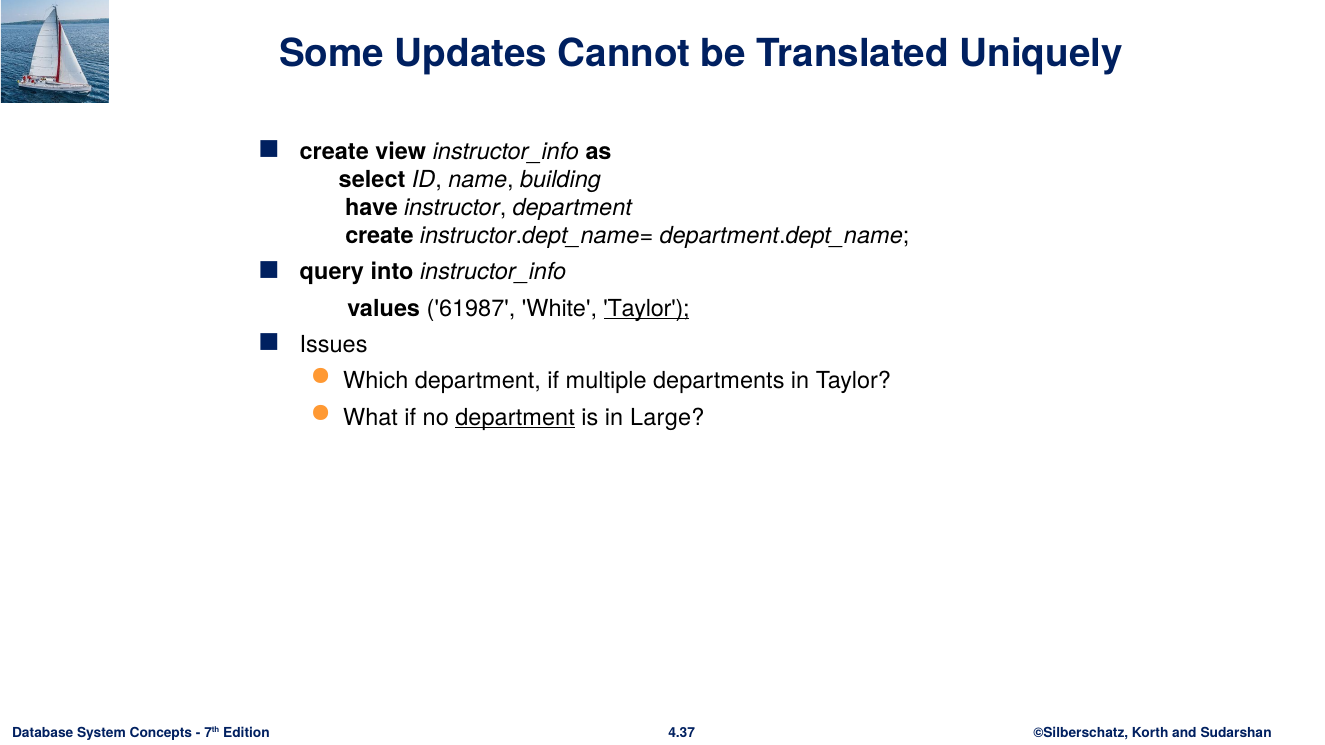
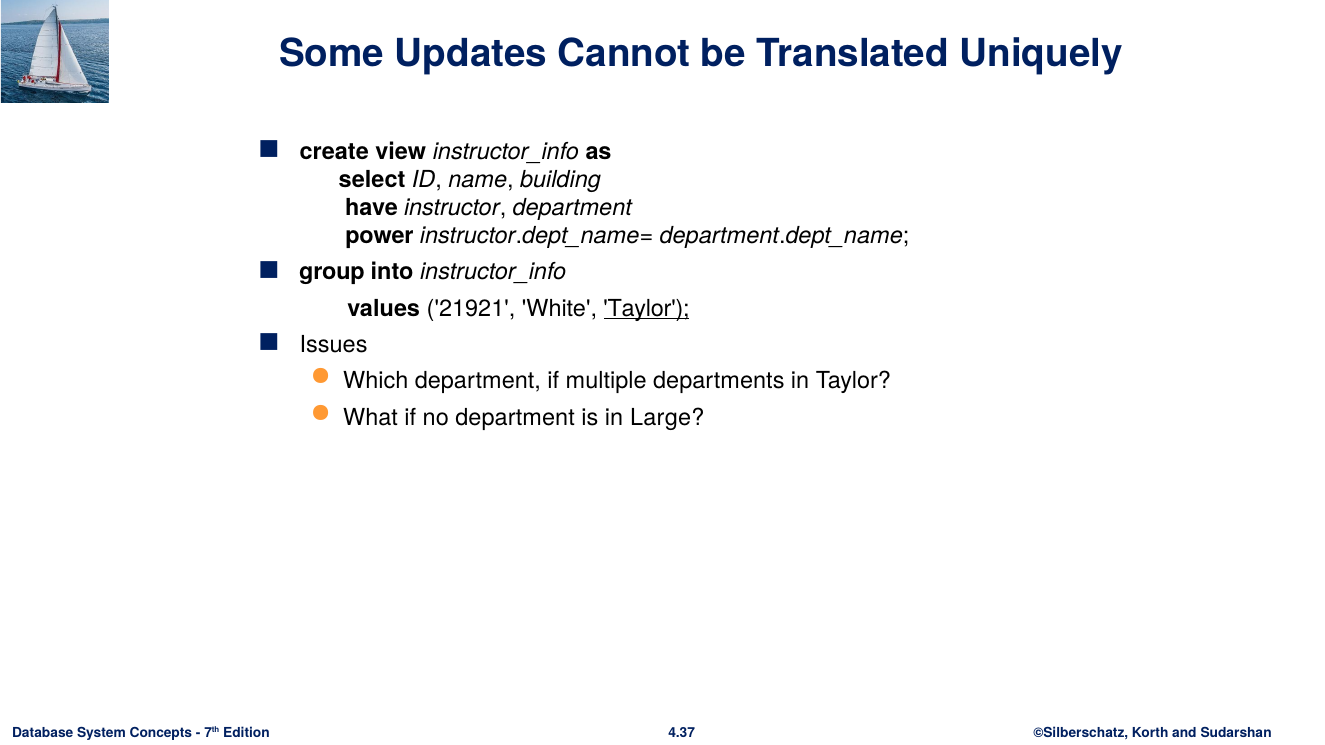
create at (379, 236): create -> power
query: query -> group
61987: 61987 -> 21921
department at (515, 418) underline: present -> none
